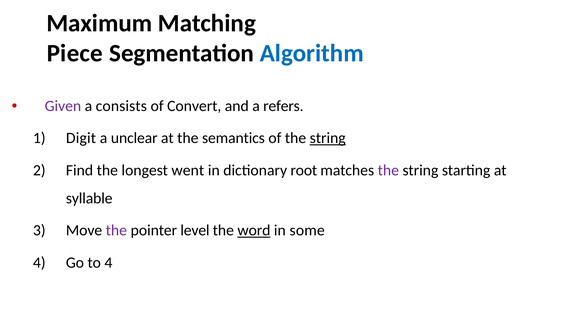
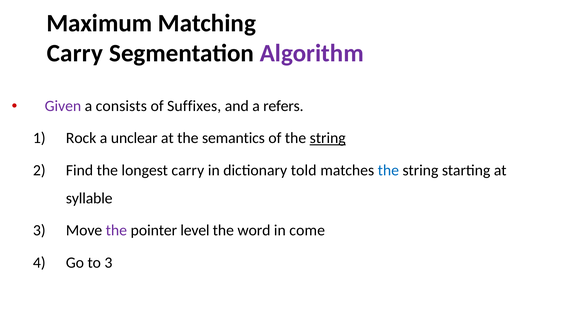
Piece at (75, 53): Piece -> Carry
Algorithm colour: blue -> purple
Convert: Convert -> Suffixes
Digit: Digit -> Rock
longest went: went -> carry
root: root -> told
the at (388, 170) colour: purple -> blue
word underline: present -> none
some: some -> come
to 4: 4 -> 3
